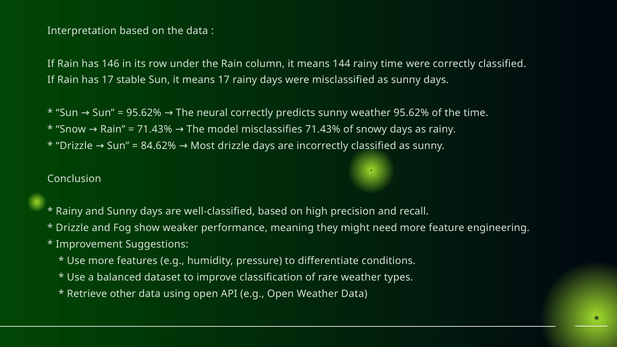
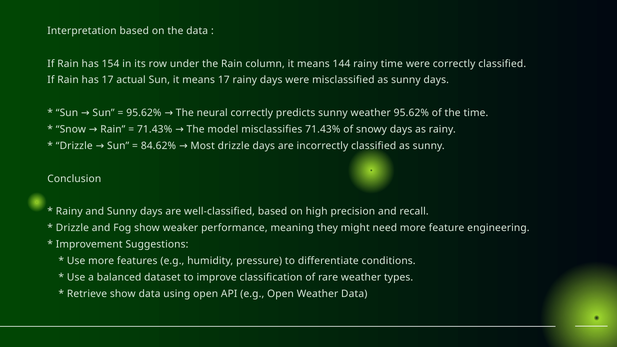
146: 146 -> 154
stable: stable -> actual
Retrieve other: other -> show
